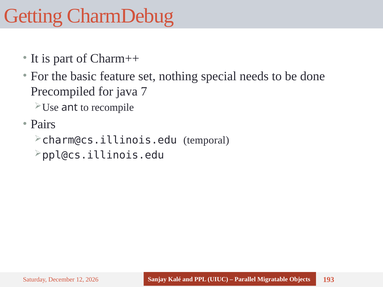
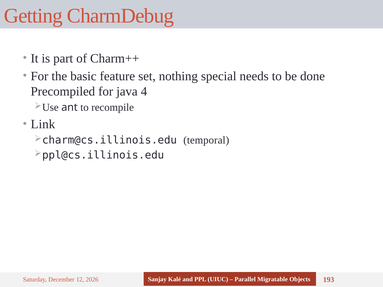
7: 7 -> 4
Pairs: Pairs -> Link
